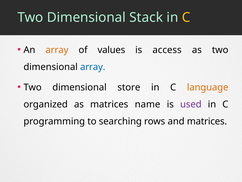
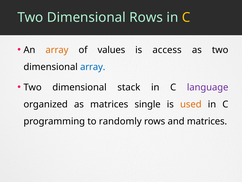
Dimensional Stack: Stack -> Rows
store: store -> stack
language colour: orange -> purple
name: name -> single
used colour: purple -> orange
searching: searching -> randomly
